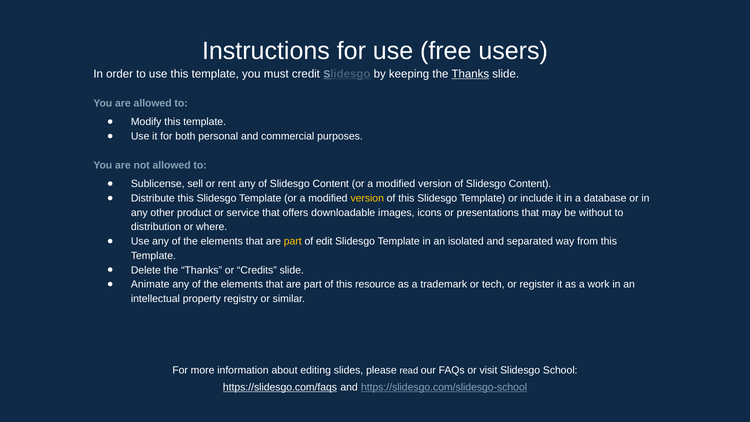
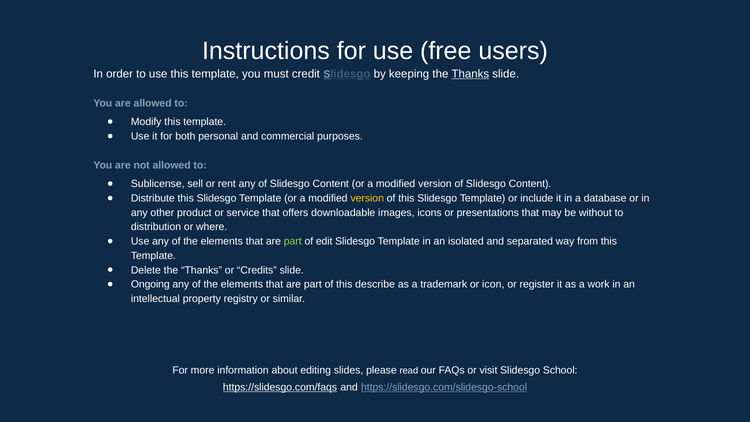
part at (293, 241) colour: yellow -> light green
Animate: Animate -> Ongoing
resource: resource -> describe
tech: tech -> icon
